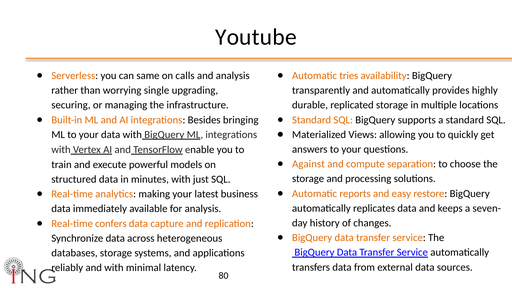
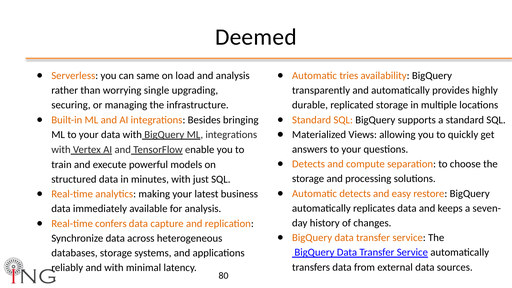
Youtube: Youtube -> Deemed
calls: calls -> load
Against at (308, 164): Against -> Detects
Automatic reports: reports -> detects
